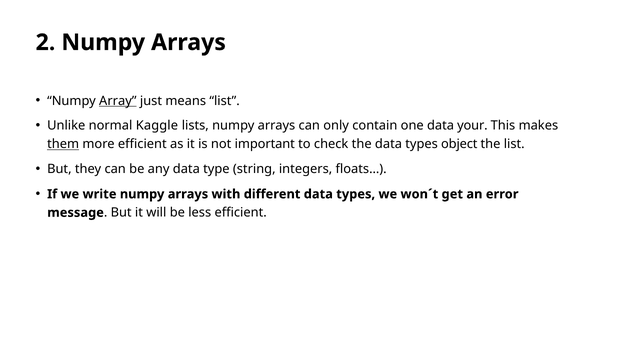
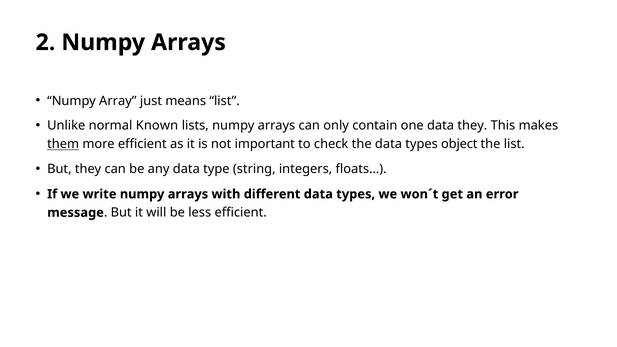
Array underline: present -> none
Kaggle: Kaggle -> Known
data your: your -> they
